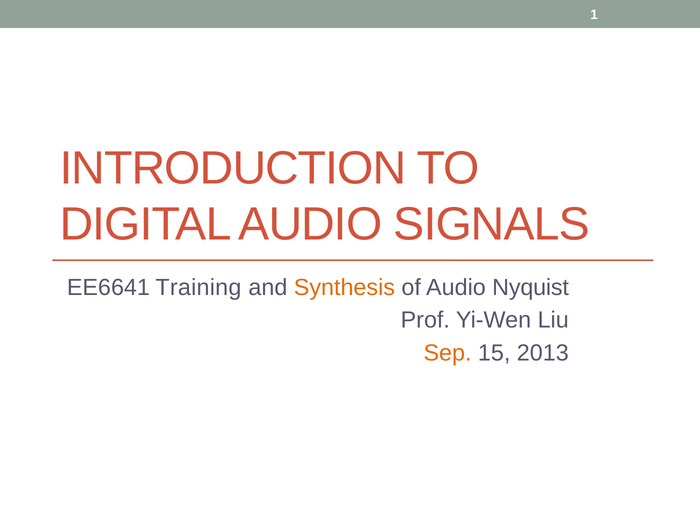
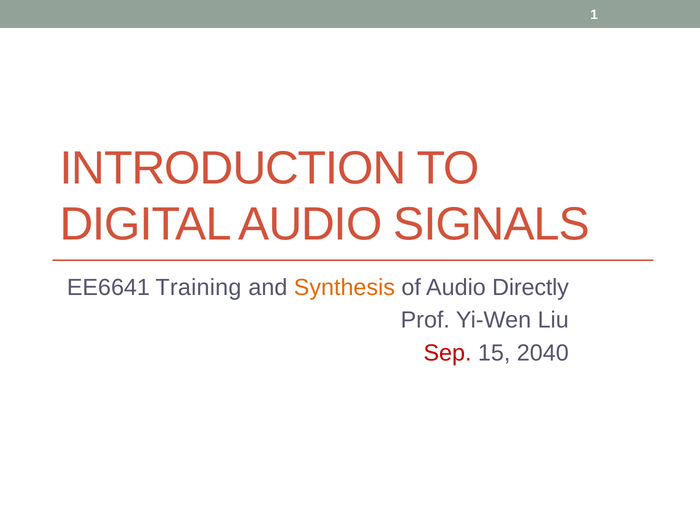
Nyquist: Nyquist -> Directly
Sep colour: orange -> red
2013: 2013 -> 2040
